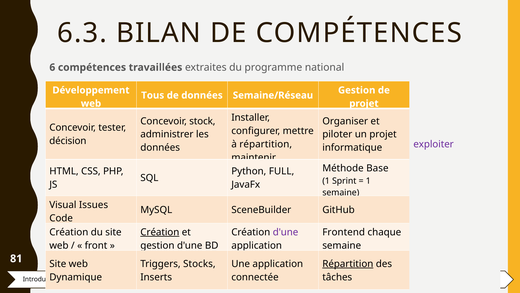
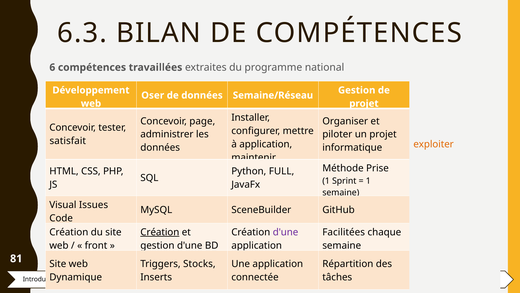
Tous: Tous -> Oser
stock: stock -> page
décision: décision -> satisfait
à répartition: répartition -> application
exploiter colour: purple -> orange
Base: Base -> Prise
Frontend: Frontend -> Facilitées
Répartition at (348, 263) underline: present -> none
